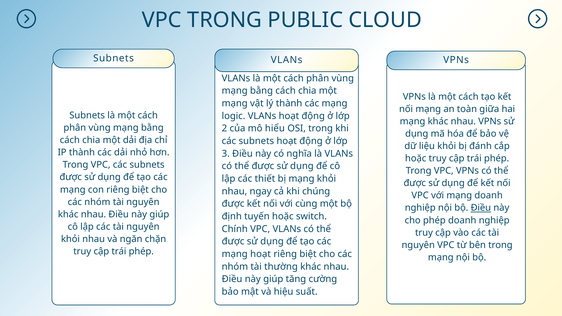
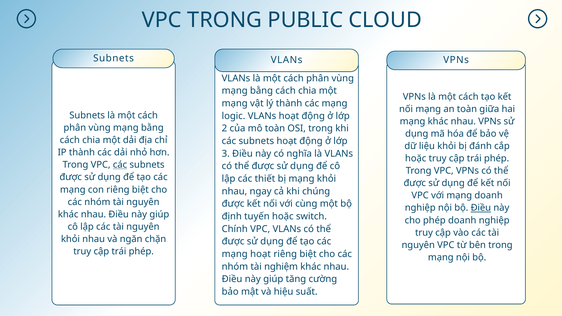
mô hiểu: hiểu -> toàn
các at (120, 165) underline: none -> present
thường: thường -> nghiệm
